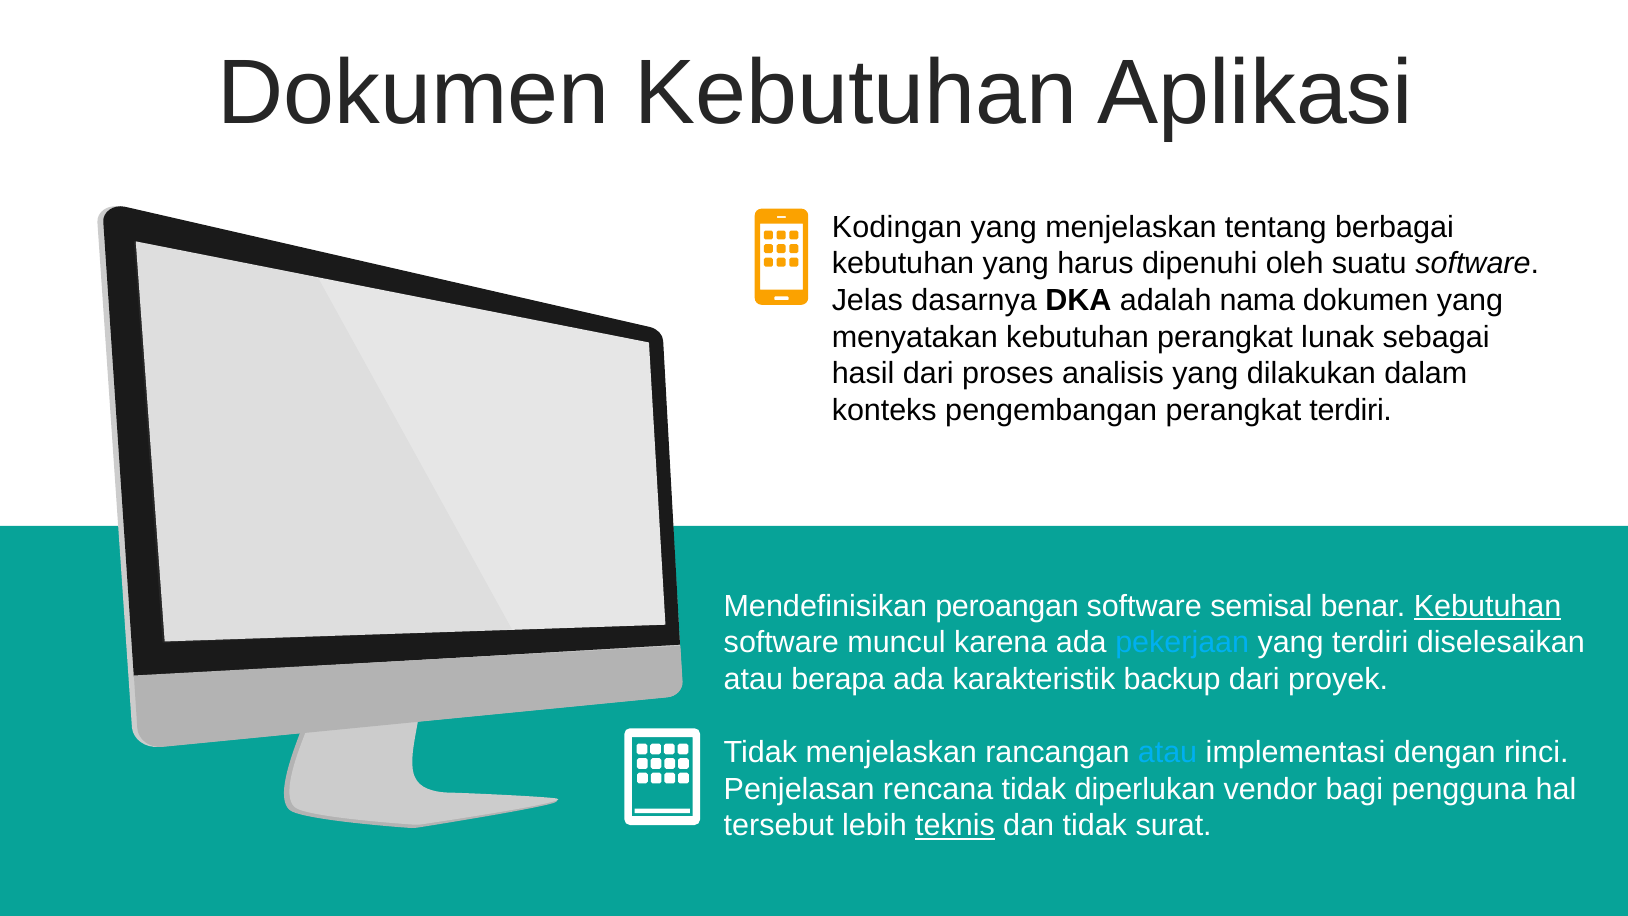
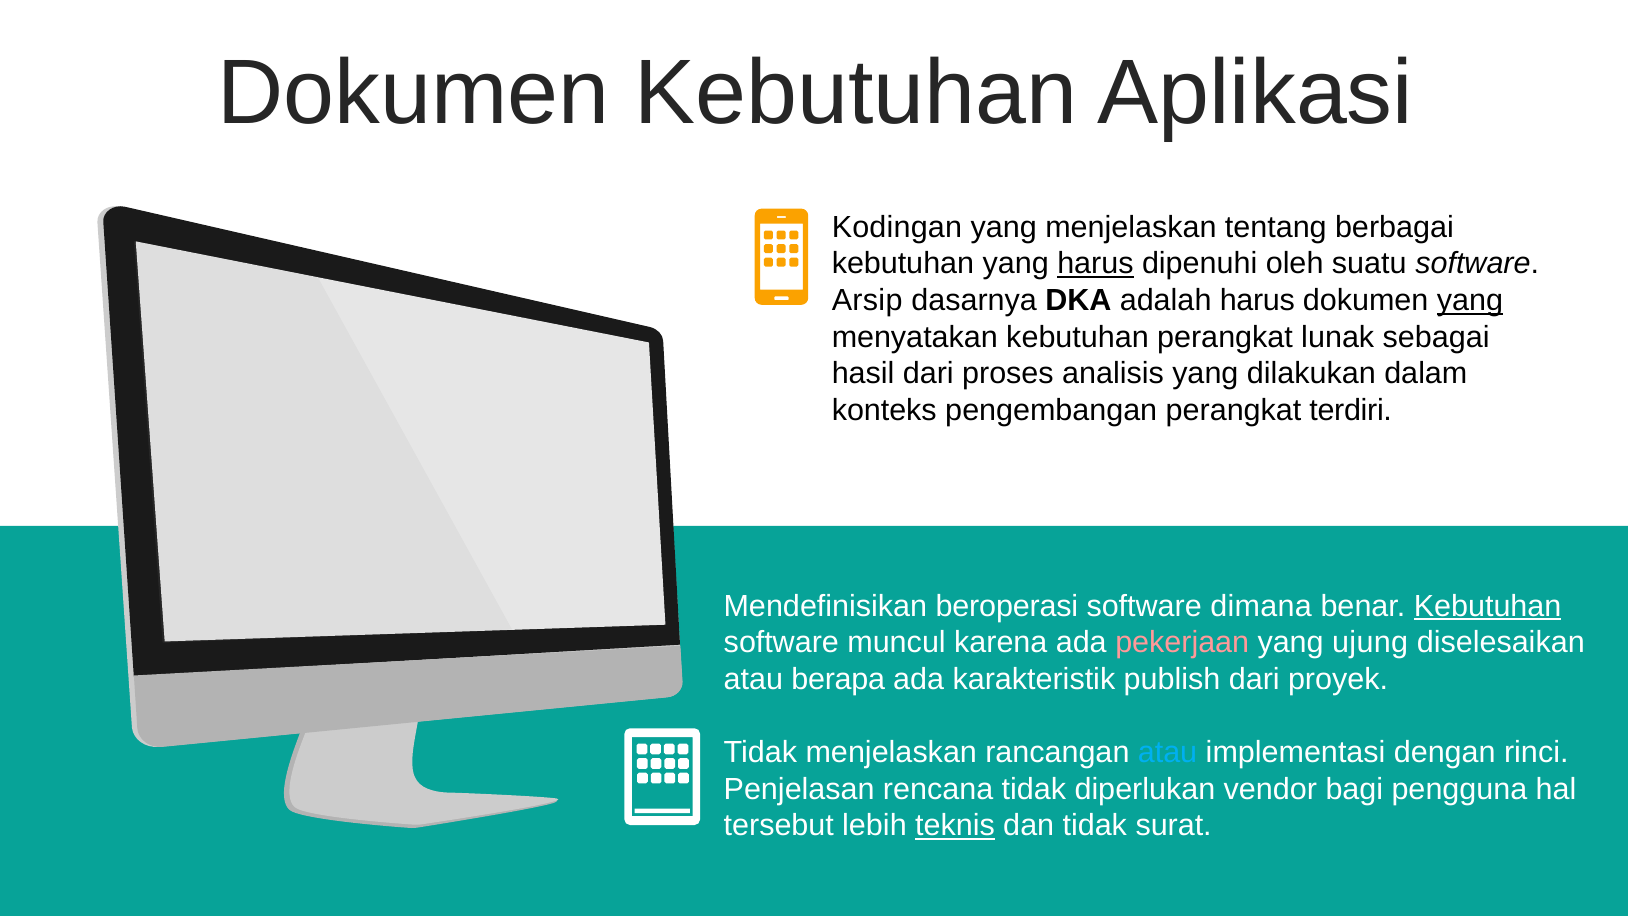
harus at (1095, 264) underline: none -> present
Jelas: Jelas -> Arsip
adalah nama: nama -> harus
yang at (1470, 300) underline: none -> present
peroangan: peroangan -> beroperasi
semisal: semisal -> dimana
pekerjaan colour: light blue -> pink
yang terdiri: terdiri -> ujung
backup: backup -> publish
